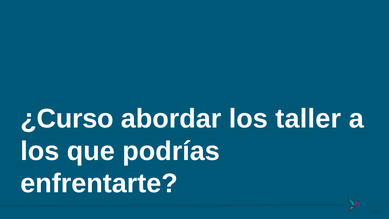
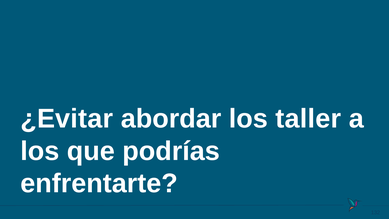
¿Curso: ¿Curso -> ¿Evitar
